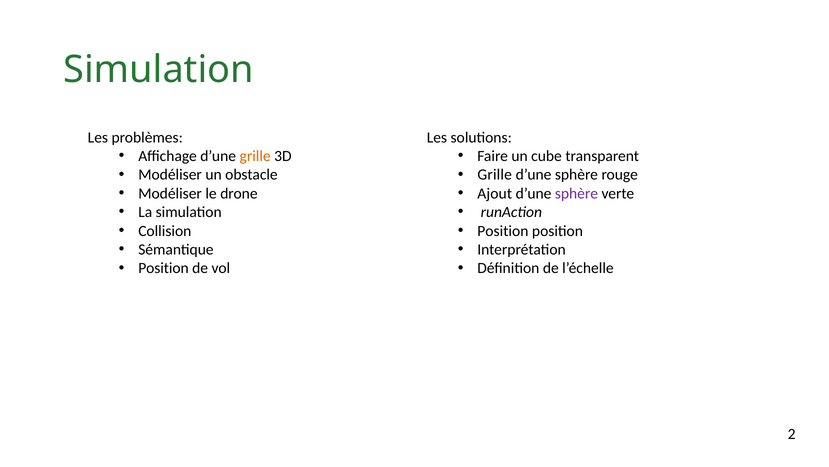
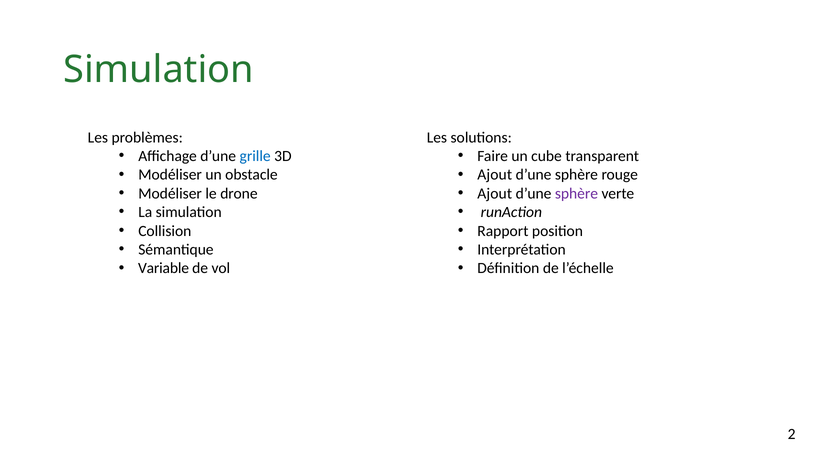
grille at (255, 156) colour: orange -> blue
Grille at (495, 175): Grille -> Ajout
Position at (503, 231): Position -> Rapport
Position at (163, 268): Position -> Variable
